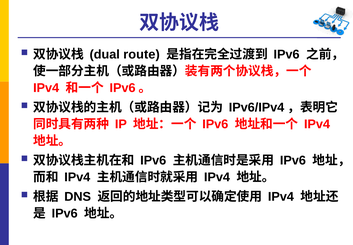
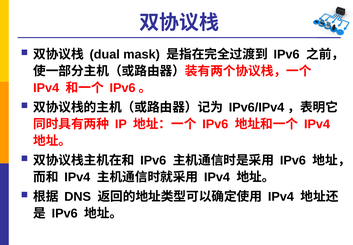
route: route -> mask
